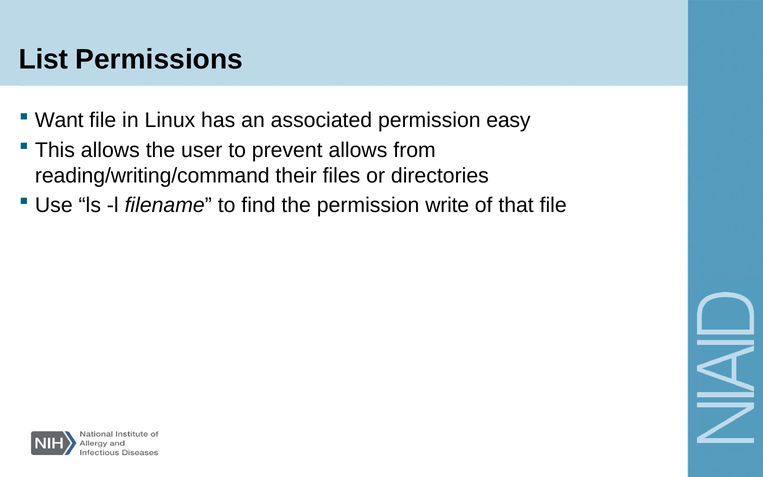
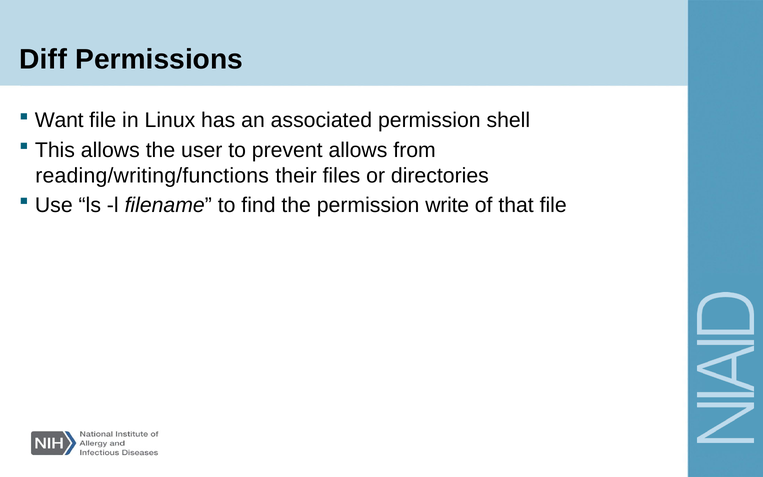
List: List -> Diff
easy: easy -> shell
reading/writing/command: reading/writing/command -> reading/writing/functions
